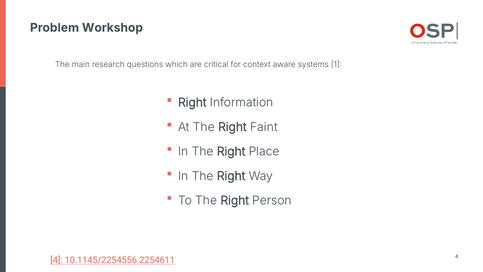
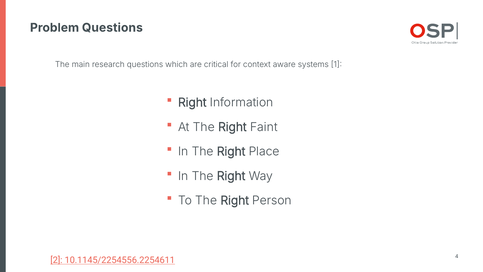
Problem Workshop: Workshop -> Questions
4 at (56, 260): 4 -> 2
